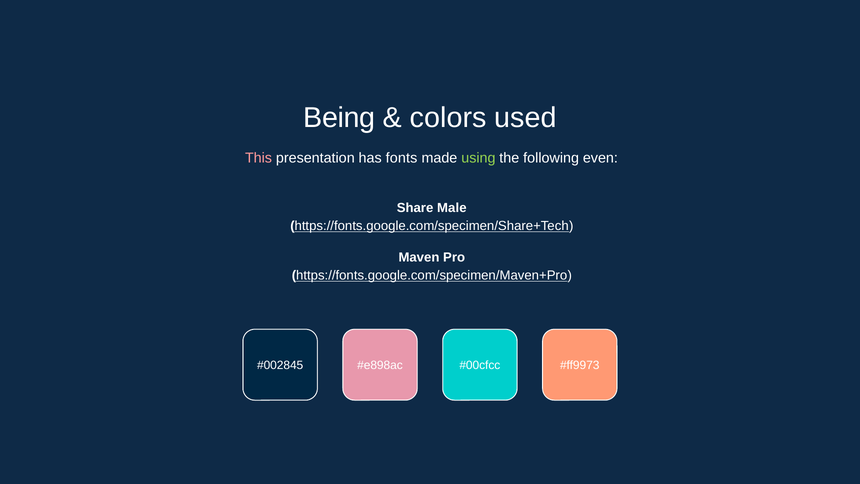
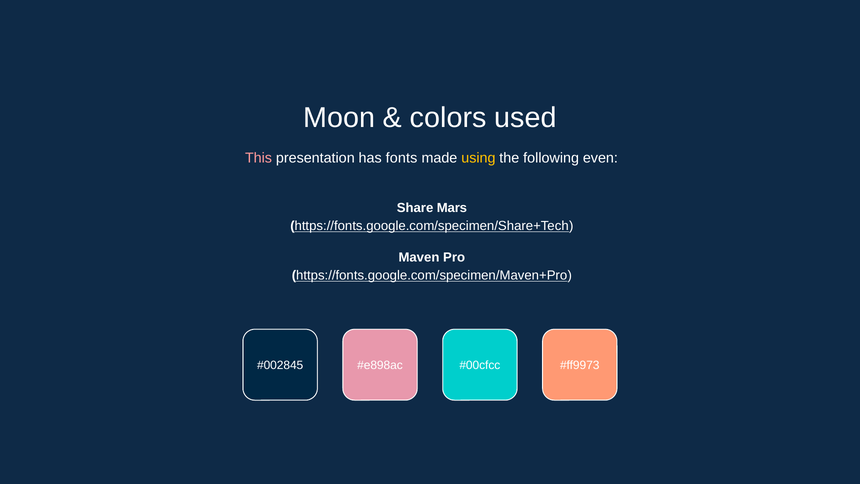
Being: Being -> Moon
using colour: light green -> yellow
Male: Male -> Mars
